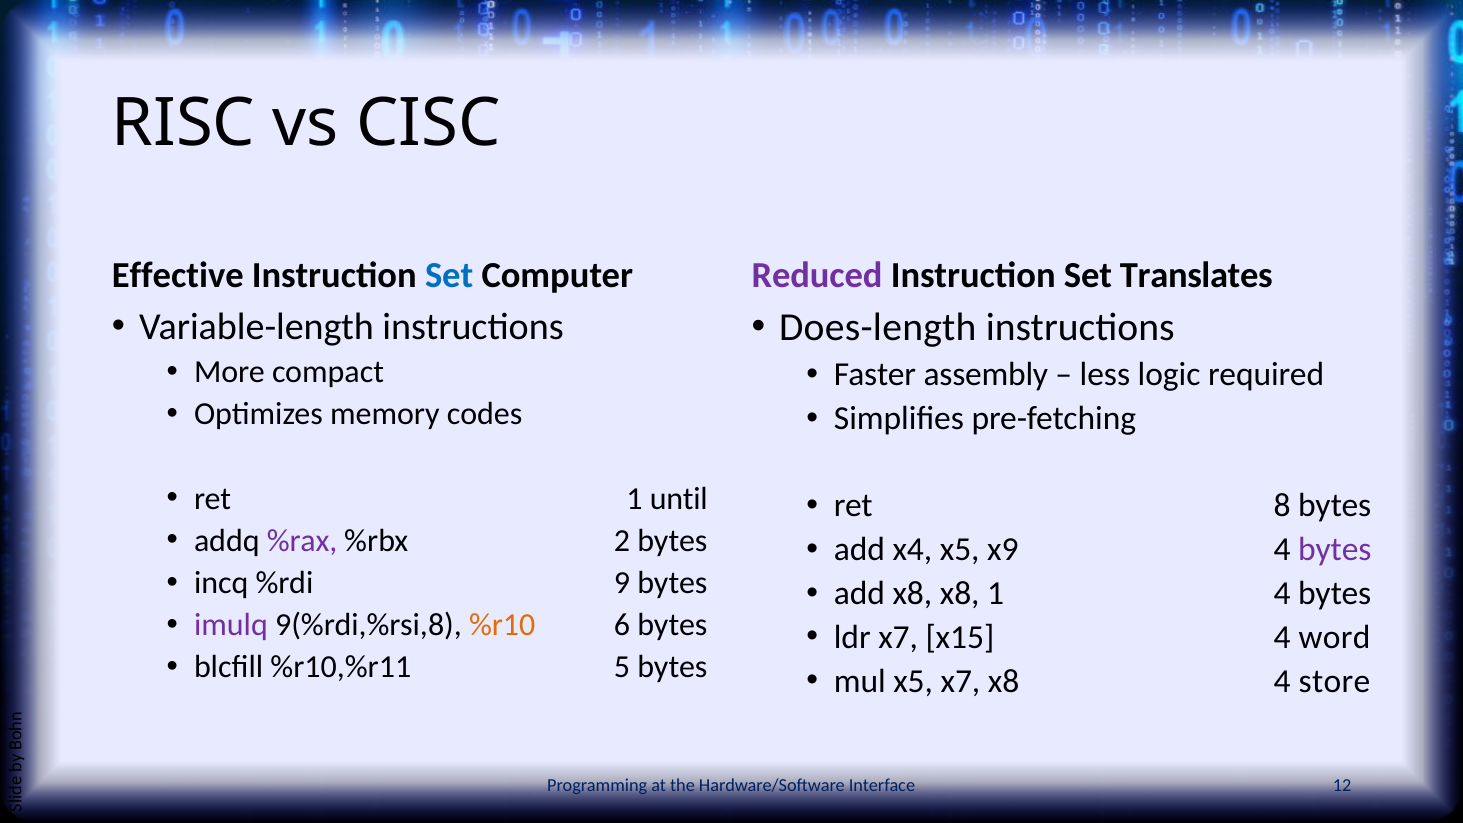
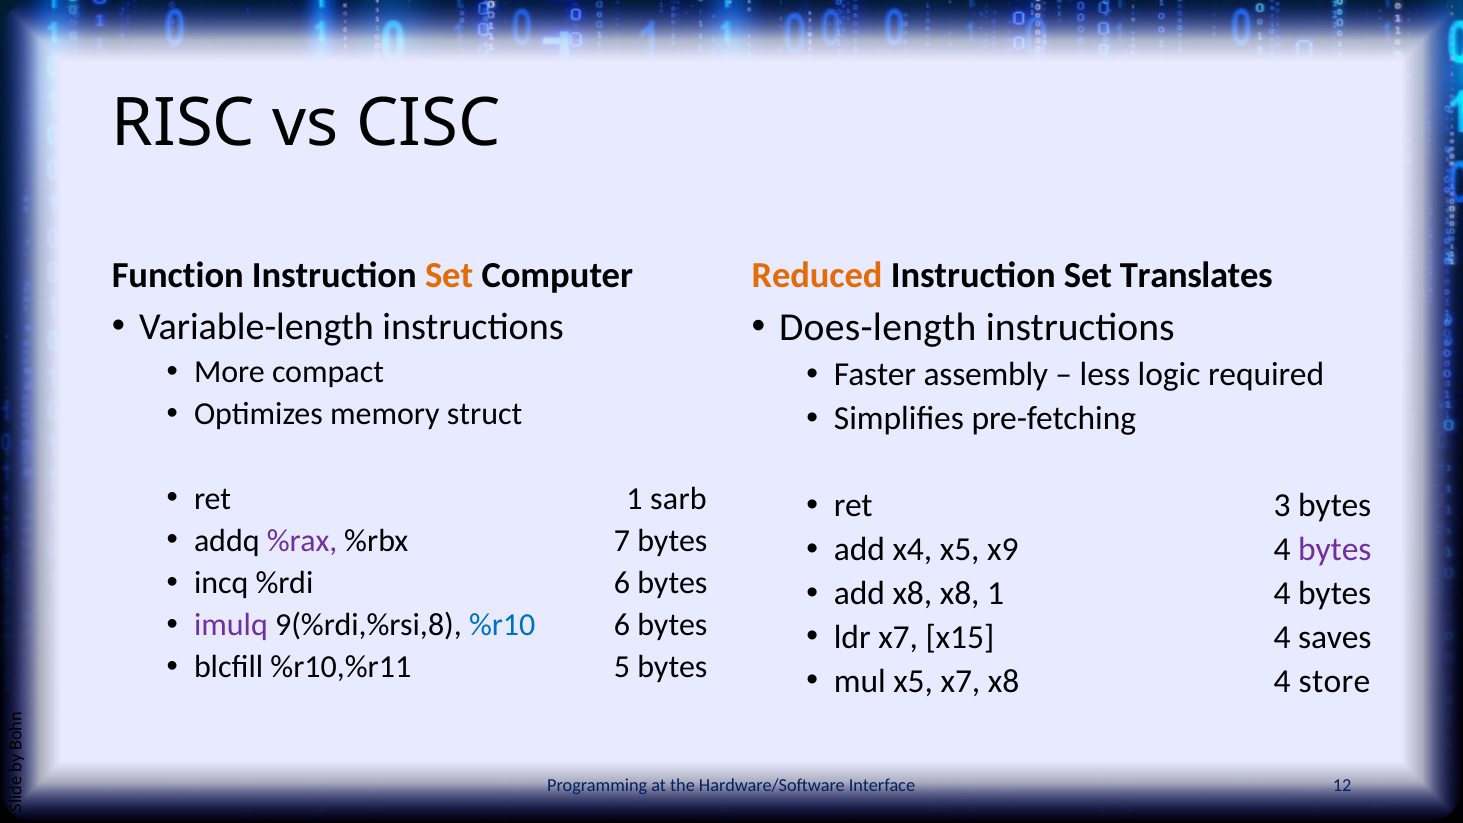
Effective: Effective -> Function
Set at (449, 275) colour: blue -> orange
Reduced colour: purple -> orange
codes: codes -> struct
until: until -> sarb
8: 8 -> 3
2: 2 -> 7
%rdi 9: 9 -> 6
%r10 colour: orange -> blue
word: word -> saves
